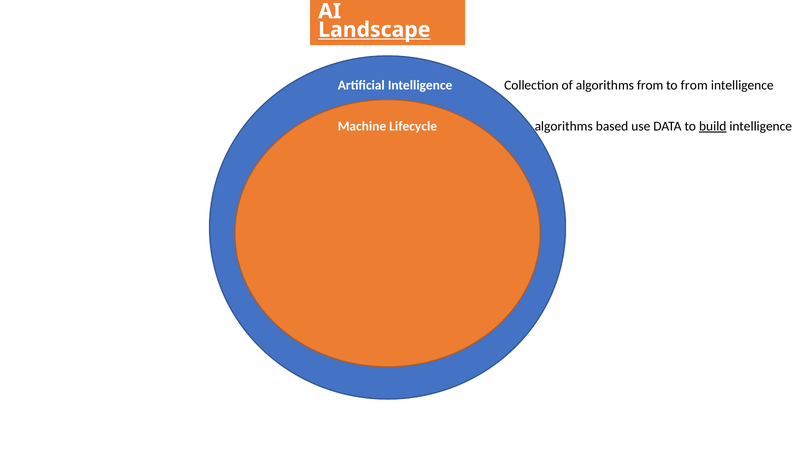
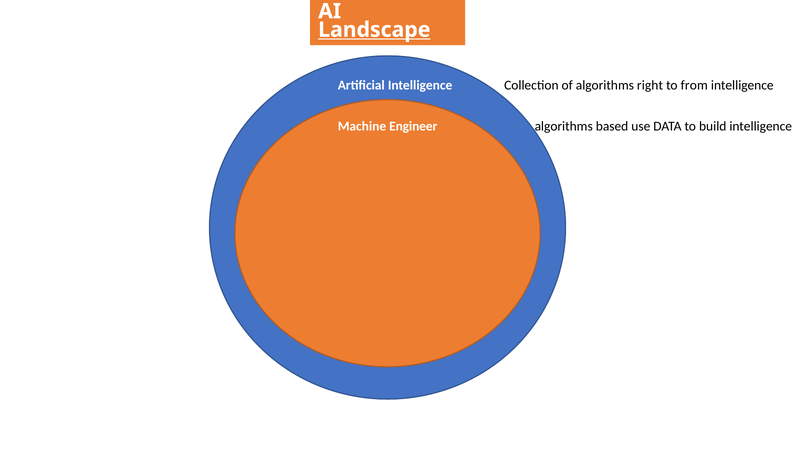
algorithms from: from -> right
Lifecycle: Lifecycle -> Engineer
build underline: present -> none
